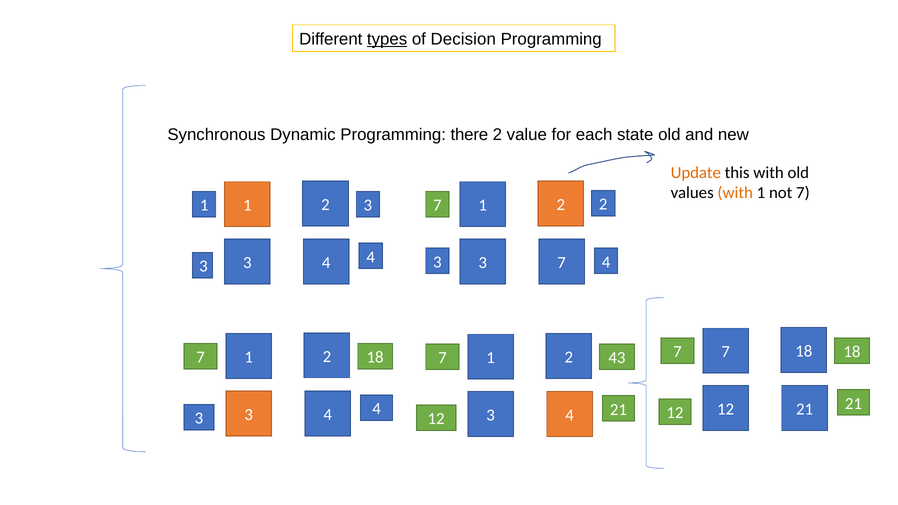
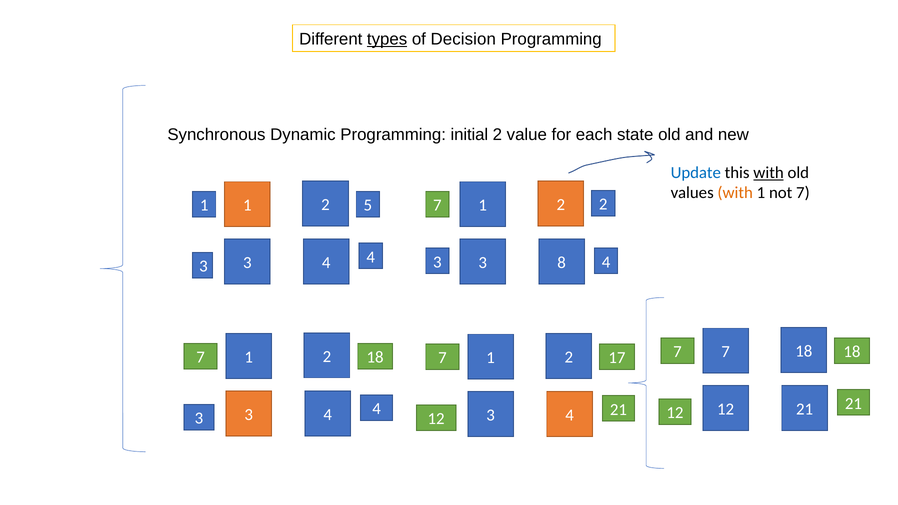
there: there -> initial
Update colour: orange -> blue
with at (769, 173) underline: none -> present
1 3: 3 -> 5
3 7: 7 -> 8
43: 43 -> 17
